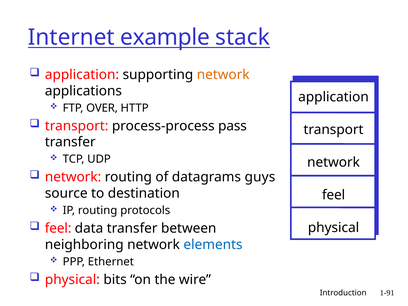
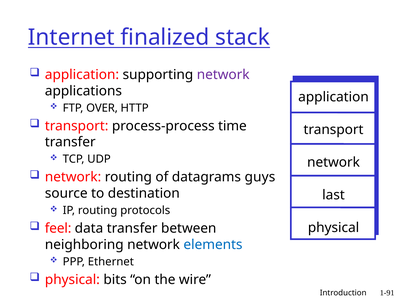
example: example -> finalized
network at (223, 75) colour: orange -> purple
pass: pass -> time
feel at (334, 195): feel -> last
